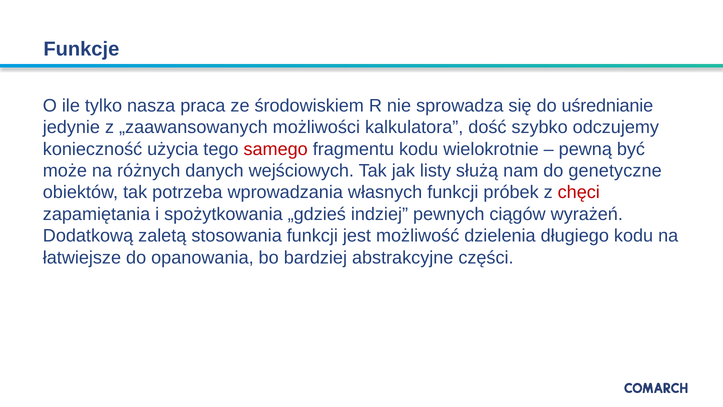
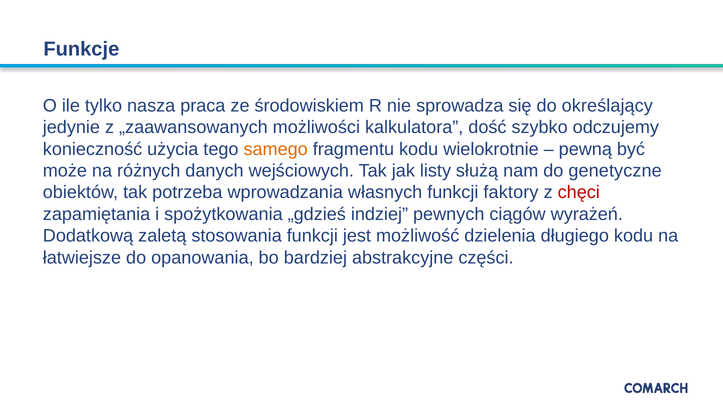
uśrednianie: uśrednianie -> określający
samego colour: red -> orange
próbek: próbek -> faktory
